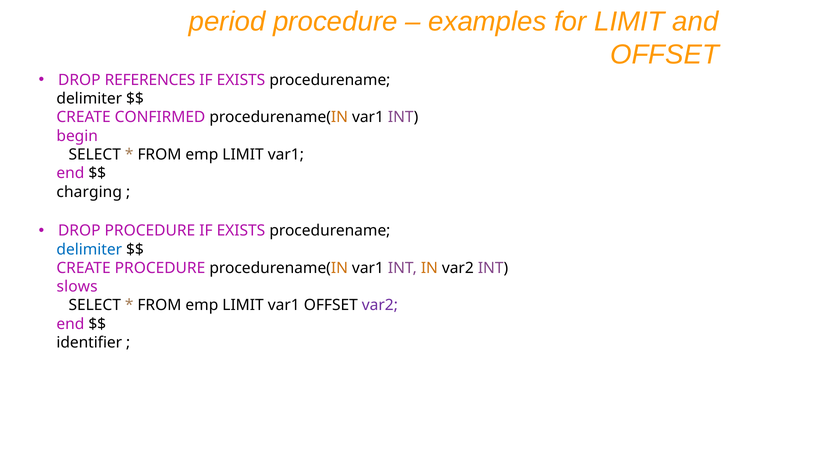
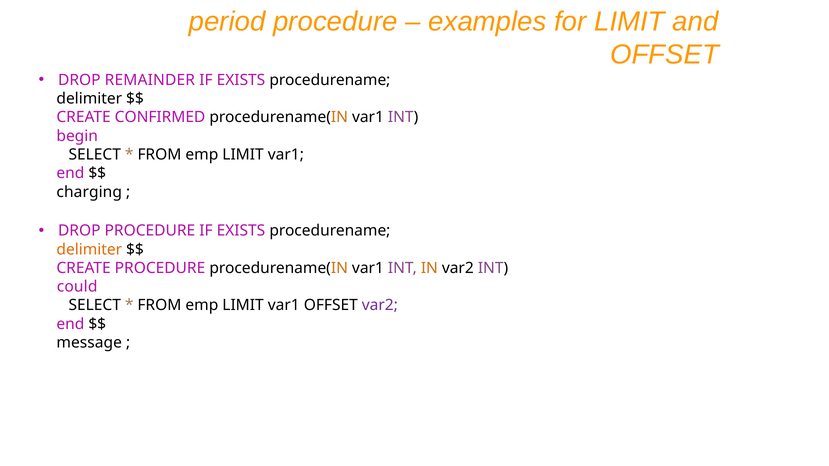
REFERENCES: REFERENCES -> REMAINDER
delimiter at (89, 250) colour: blue -> orange
slows: slows -> could
identifier: identifier -> message
